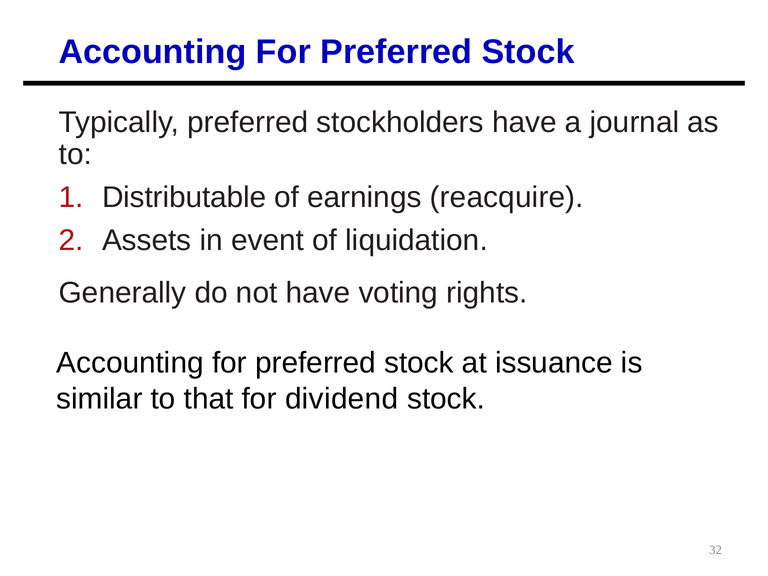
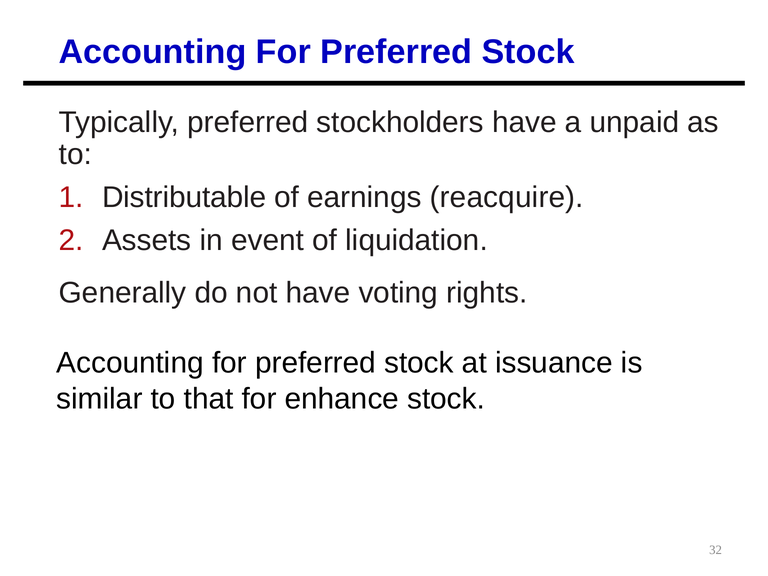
journal: journal -> unpaid
dividend: dividend -> enhance
